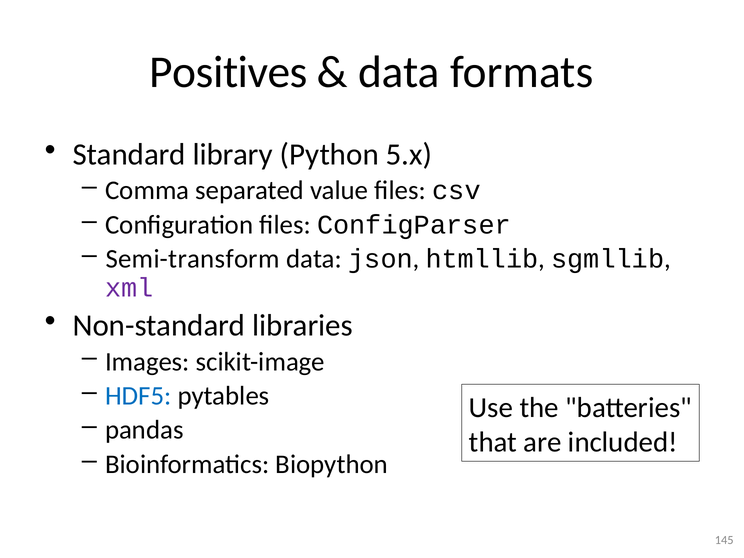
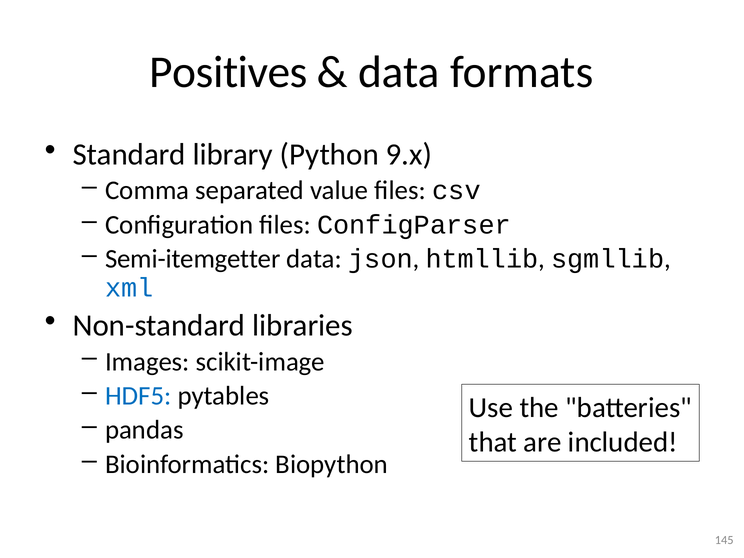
5.x: 5.x -> 9.x
Semi-transform: Semi-transform -> Semi-itemgetter
xml colour: purple -> blue
